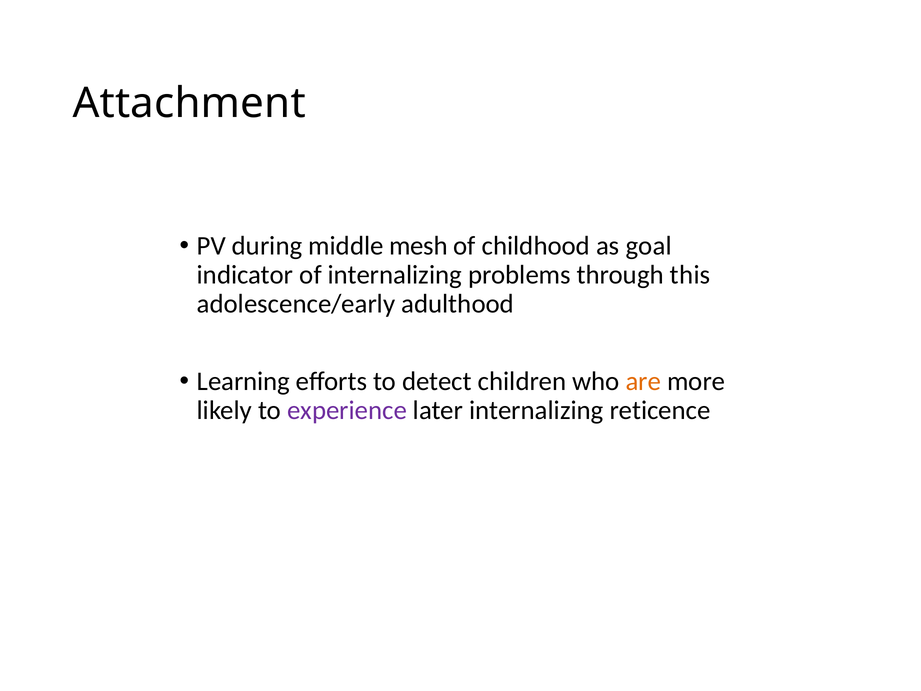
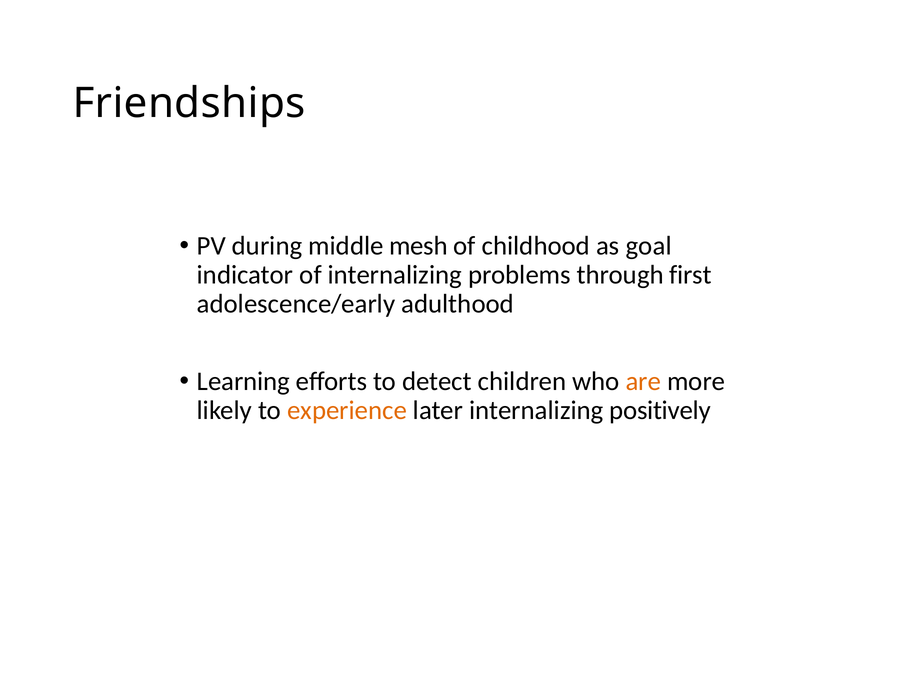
Attachment: Attachment -> Friendships
this: this -> first
experience colour: purple -> orange
reticence: reticence -> positively
